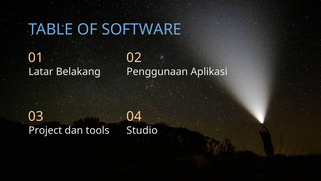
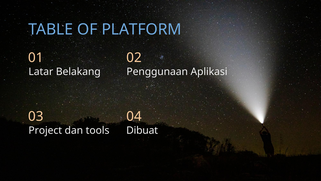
SOFTWARE: SOFTWARE -> PLATFORM
Studio: Studio -> Dibuat
